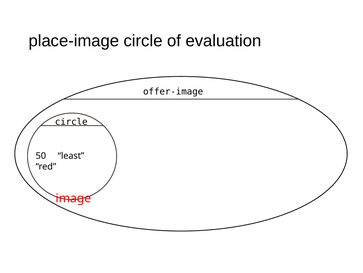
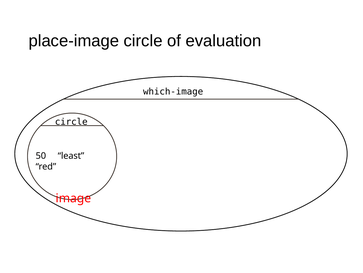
offer-image: offer-image -> which-image
